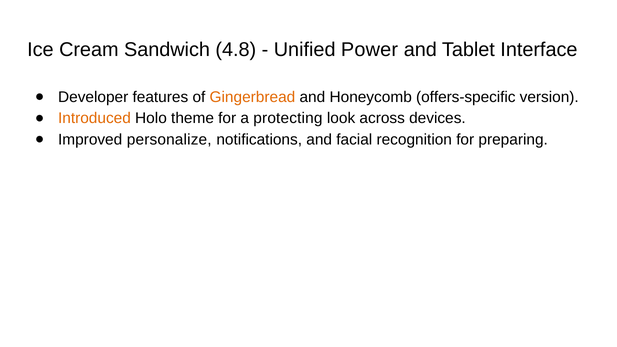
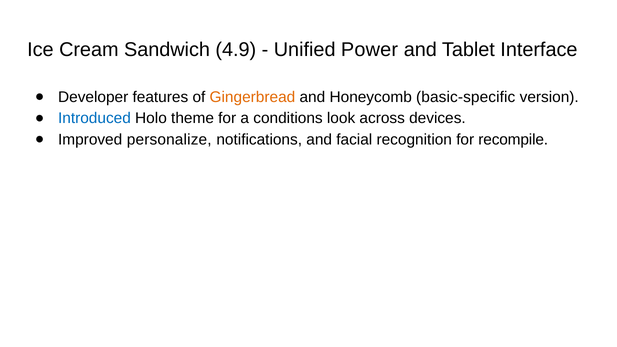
4.8: 4.8 -> 4.9
offers-specific: offers-specific -> basic-specific
Introduced colour: orange -> blue
protecting: protecting -> conditions
preparing: preparing -> recompile
